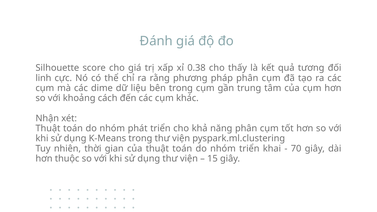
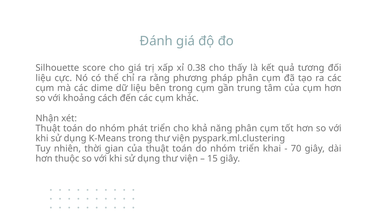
linh at (43, 78): linh -> liệu
